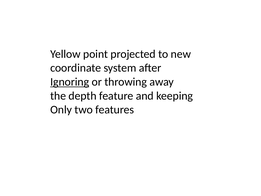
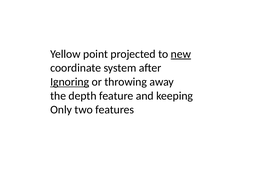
new underline: none -> present
